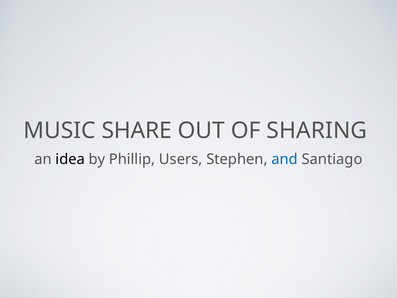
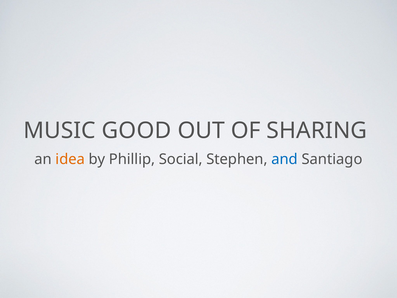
SHARE: SHARE -> GOOD
idea colour: black -> orange
Users: Users -> Social
